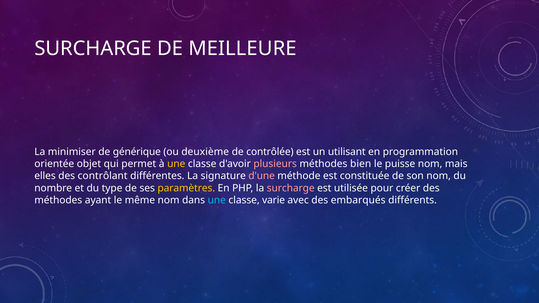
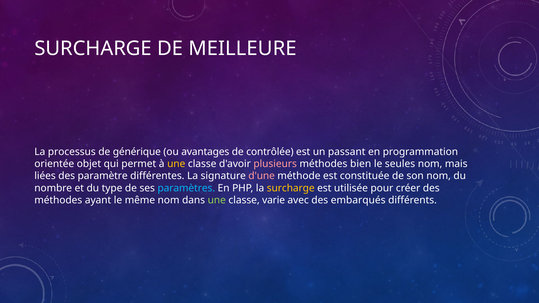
minimiser: minimiser -> processus
deuxième: deuxième -> avantages
utilisant: utilisant -> passant
puisse: puisse -> seules
elles: elles -> liées
contrôlant: contrôlant -> paramètre
paramètres colour: yellow -> light blue
surcharge at (291, 188) colour: pink -> yellow
une at (217, 200) colour: light blue -> light green
